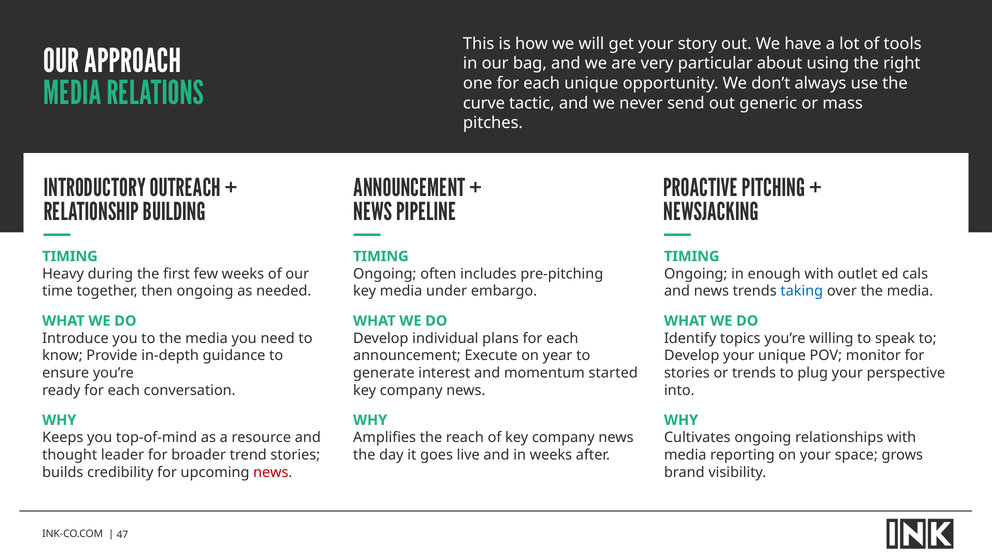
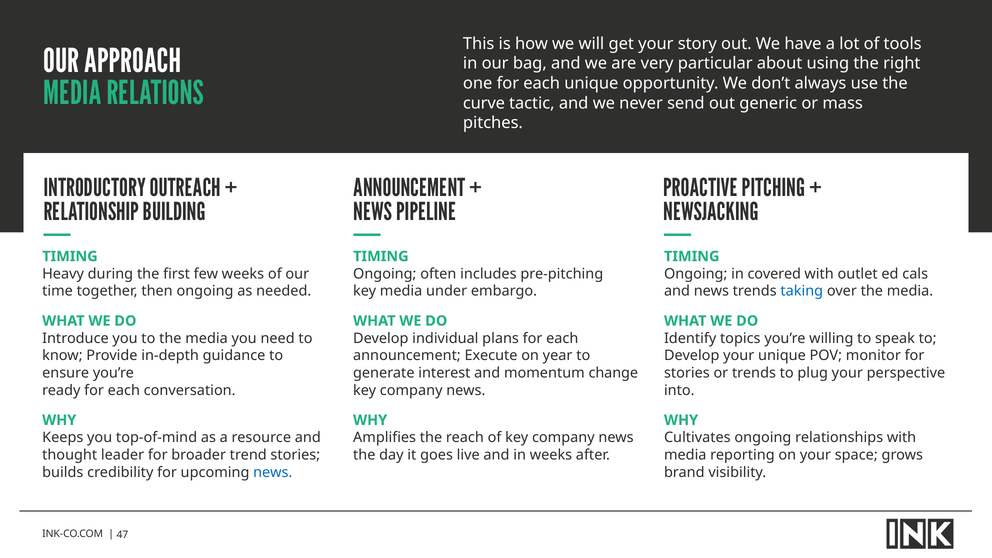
enough: enough -> covered
started: started -> change
news at (273, 472) colour: red -> blue
